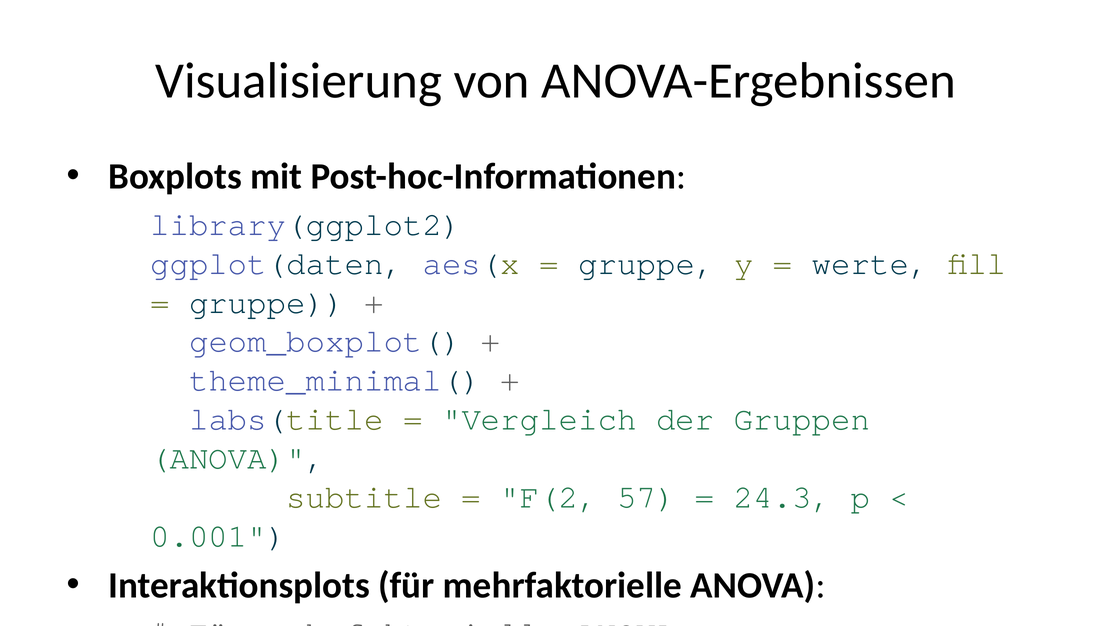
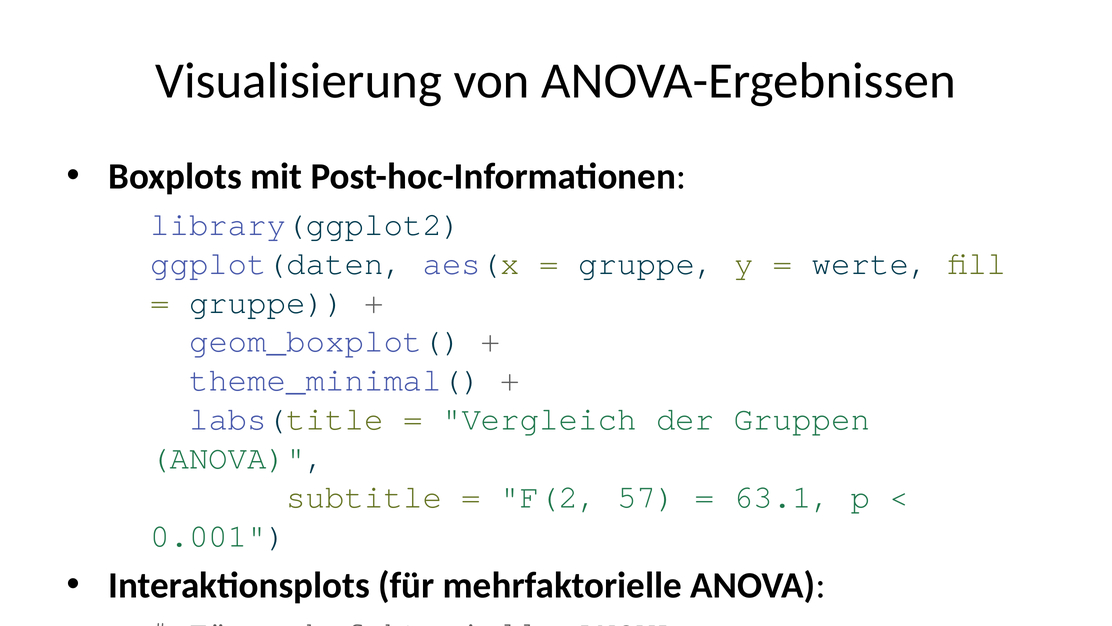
24.3: 24.3 -> 63.1
